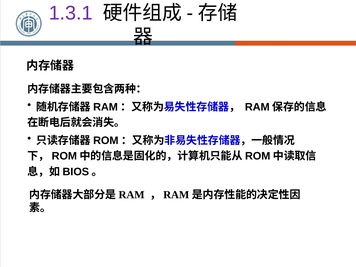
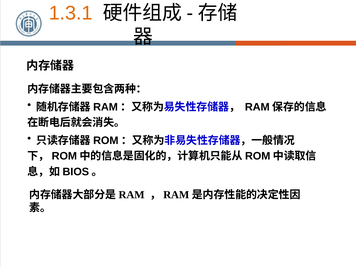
1.3.1 colour: purple -> orange
